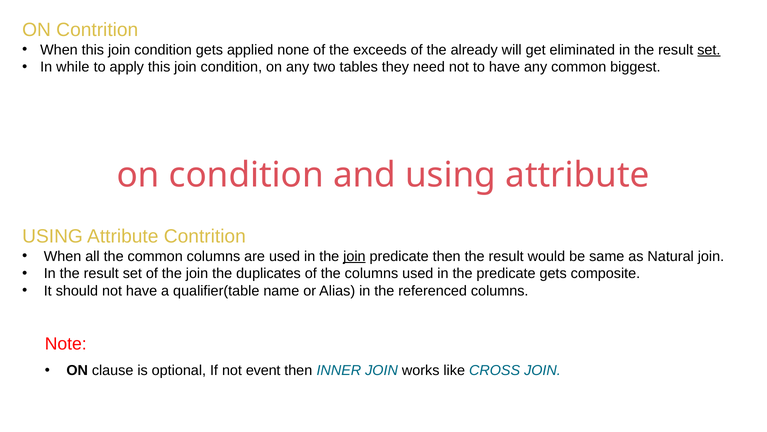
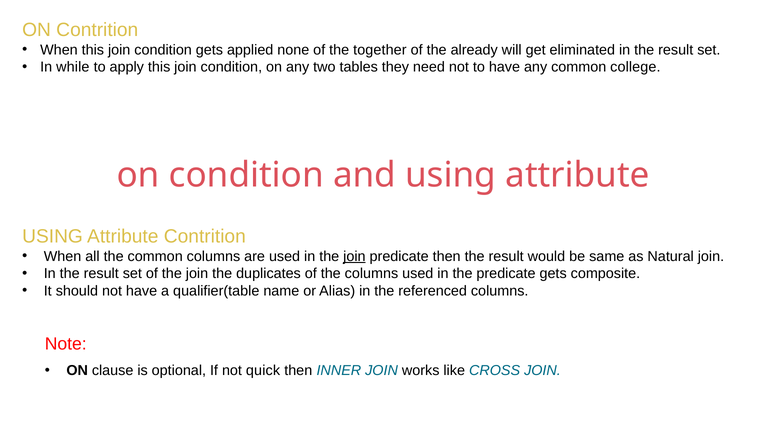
exceeds: exceeds -> together
set at (709, 50) underline: present -> none
biggest: biggest -> college
event: event -> quick
